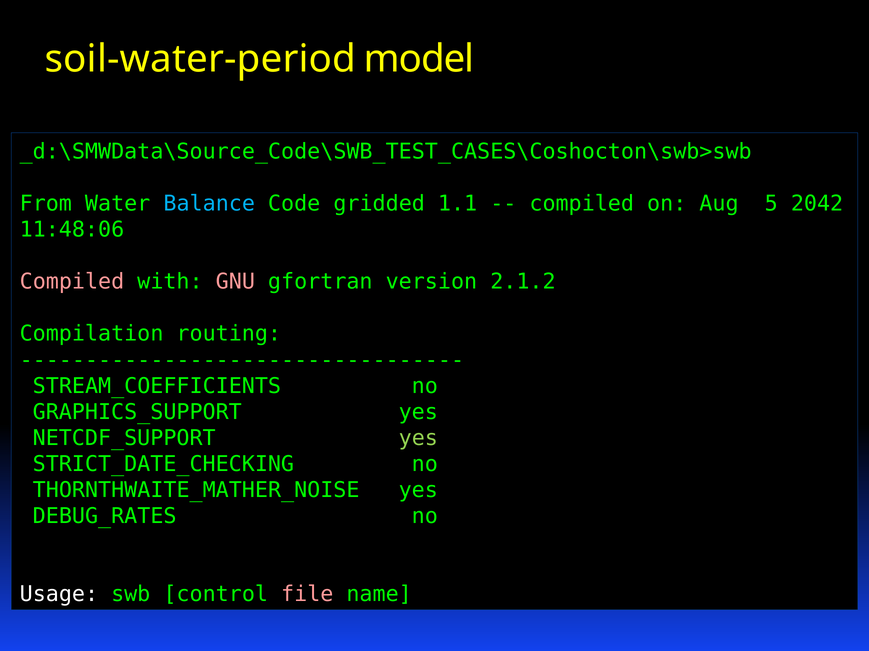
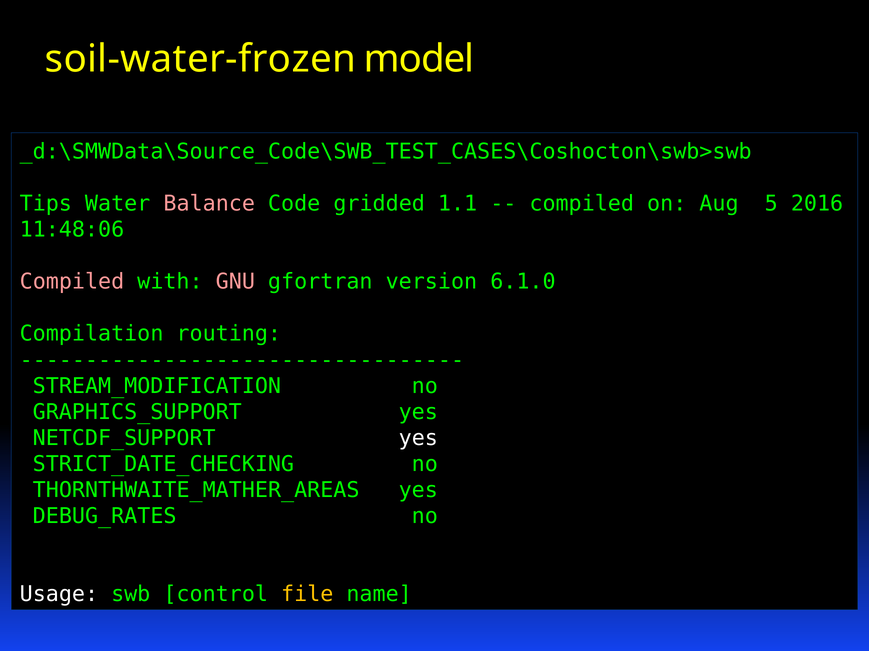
soil-water-period: soil-water-period -> soil-water-frozen
From: From -> Tips
Balance colour: light blue -> pink
2042: 2042 -> 2016
2.1.2: 2.1.2 -> 6.1.0
STREAM_COEFFICIENTS: STREAM_COEFFICIENTS -> STREAM_MODIFICATION
yes at (418, 438) colour: light green -> white
THORNTHWAITE_MATHER_NOISE: THORNTHWAITE_MATHER_NOISE -> THORNTHWAITE_MATHER_AREAS
file colour: pink -> yellow
